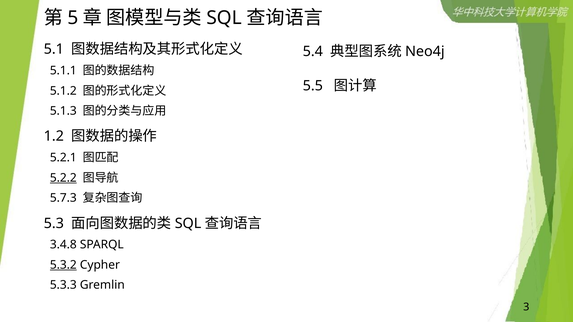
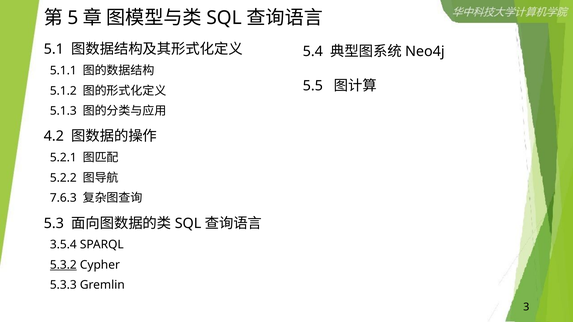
1.2: 1.2 -> 4.2
5.2.2 underline: present -> none
5.7.3: 5.7.3 -> 7.6.3
3.4.8: 3.4.8 -> 3.5.4
